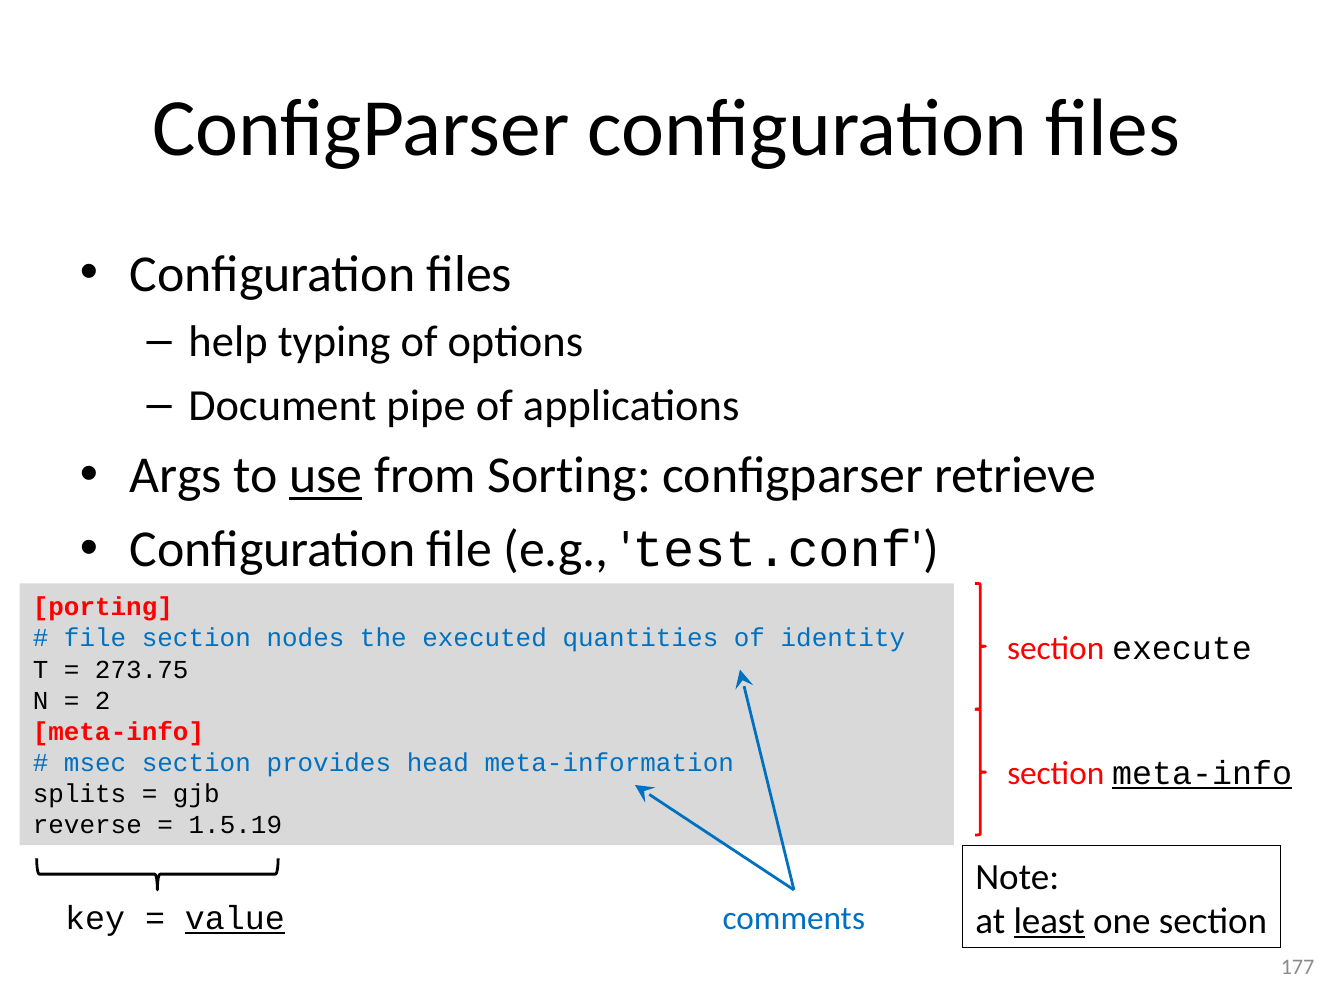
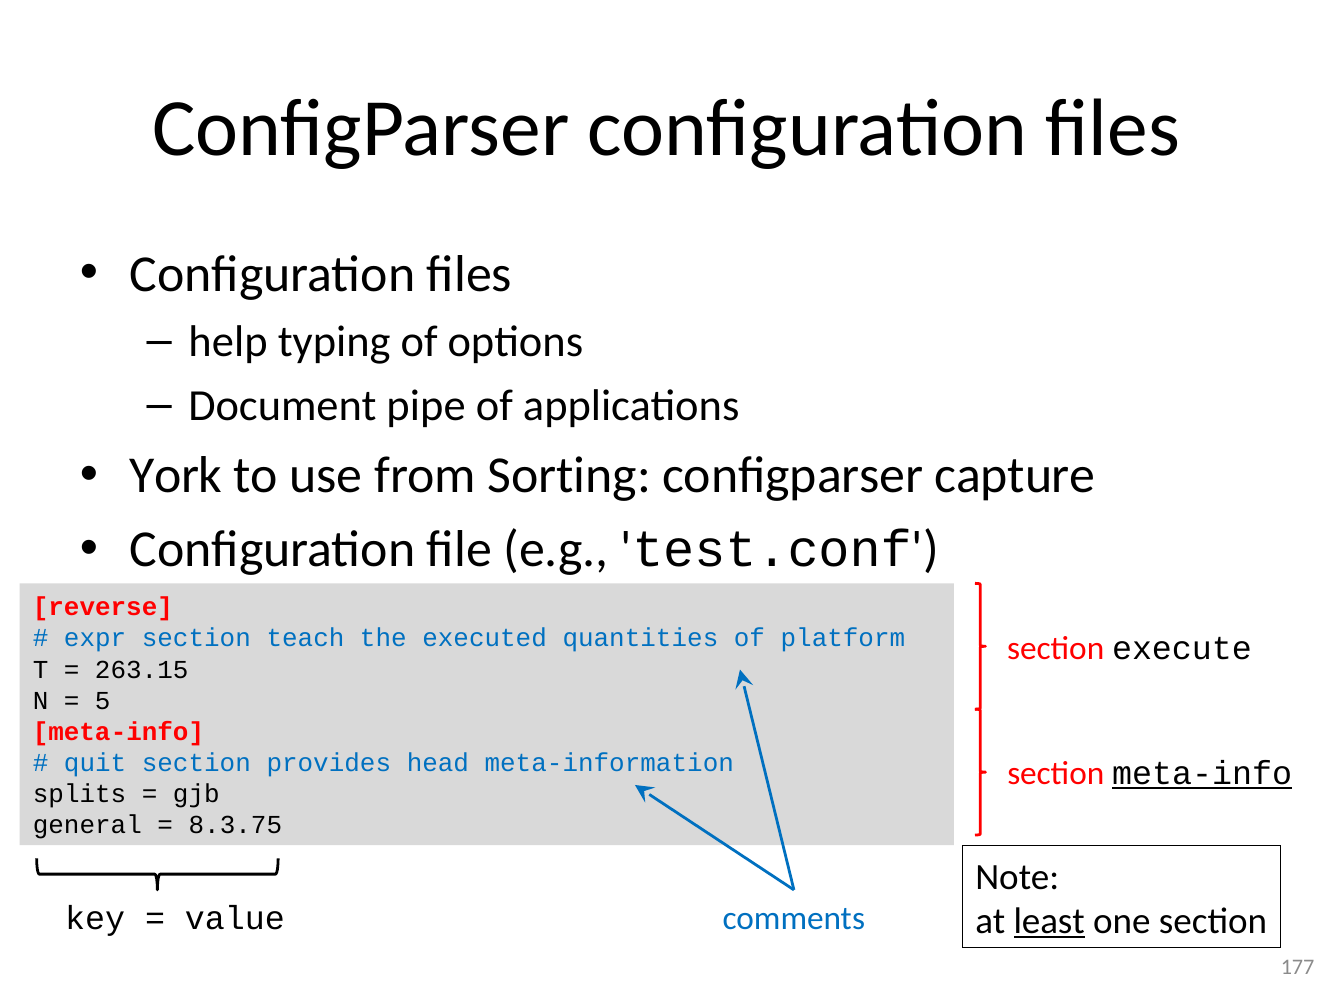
Args: Args -> York
use underline: present -> none
retrieve: retrieve -> capture
porting: porting -> reverse
file at (95, 639): file -> expr
nodes: nodes -> teach
identity: identity -> platform
273.75: 273.75 -> 263.15
2: 2 -> 5
msec: msec -> quit
reverse: reverse -> general
1.5.19: 1.5.19 -> 8.3.75
value underline: present -> none
